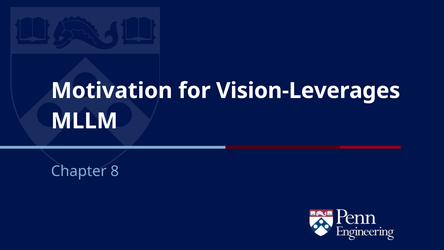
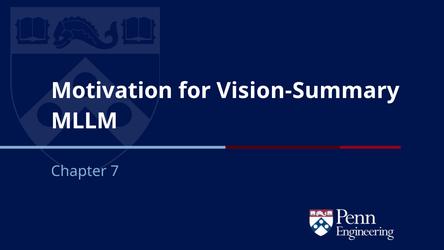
Vision-Leverages: Vision-Leverages -> Vision-Summary
8: 8 -> 7
